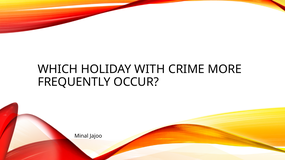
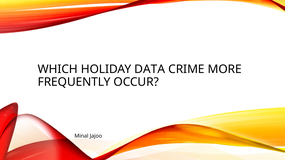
WITH: WITH -> DATA
